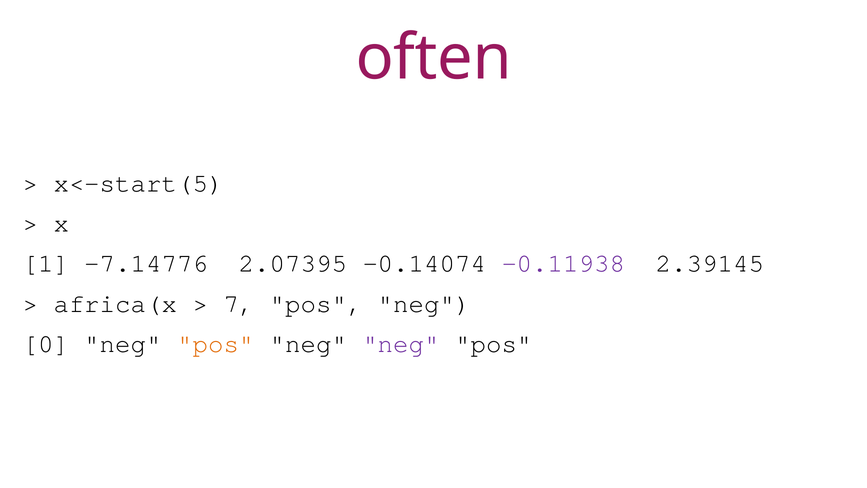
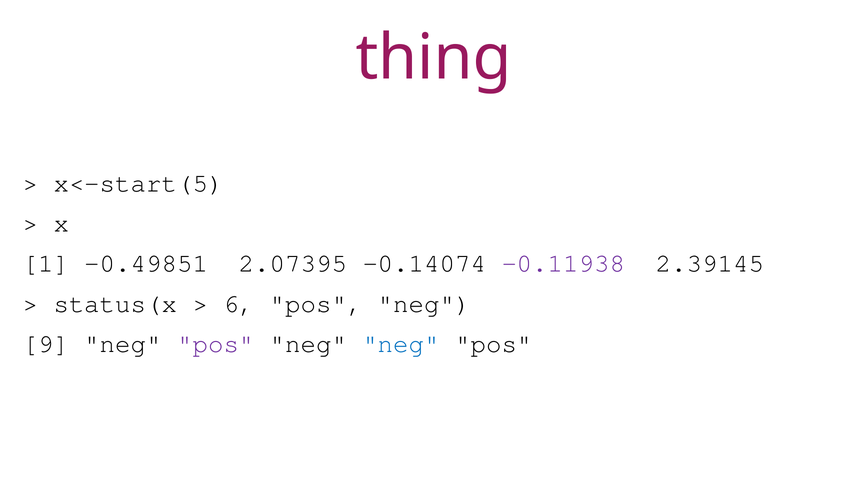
often: often -> thing
-7.14776: -7.14776 -> -0.49851
africa(x: africa(x -> status(x
7: 7 -> 6
0: 0 -> 9
pos at (216, 344) colour: orange -> purple
neg at (401, 344) colour: purple -> blue
